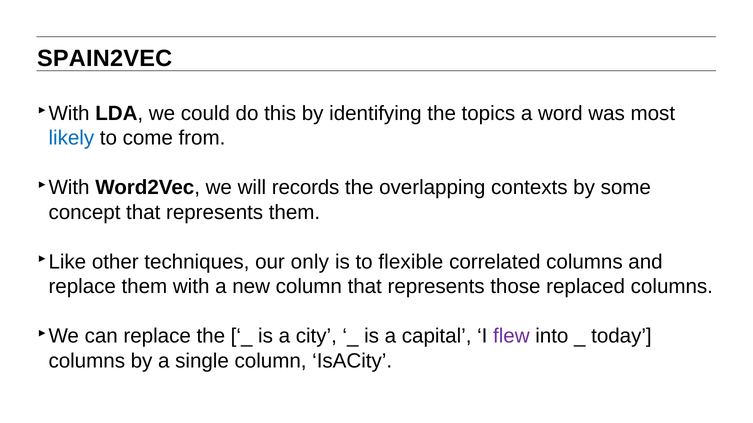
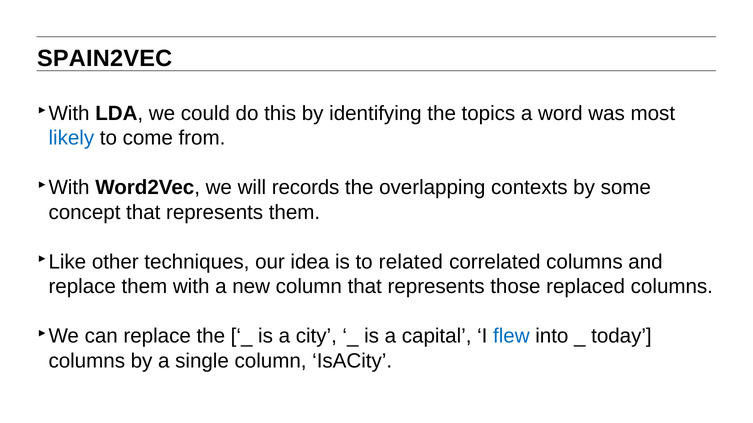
only: only -> idea
flexible: flexible -> related
flew colour: purple -> blue
